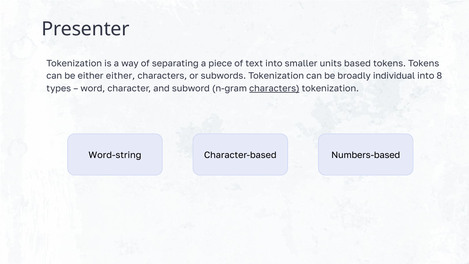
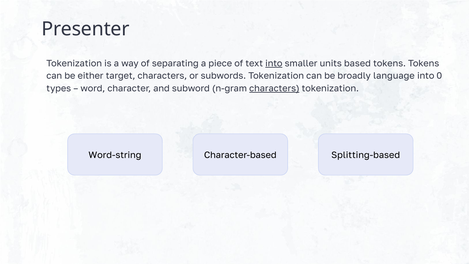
into at (274, 63) underline: none -> present
either either: either -> target
individual: individual -> language
8: 8 -> 0
Numbers-based: Numbers-based -> Splitting-based
